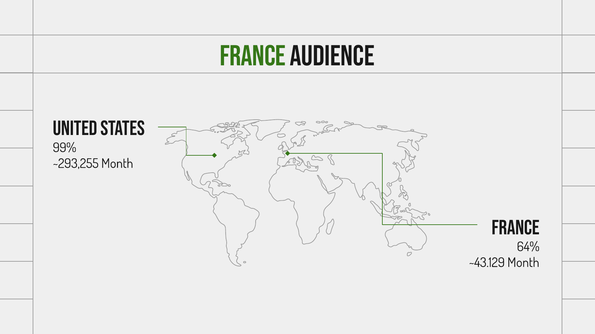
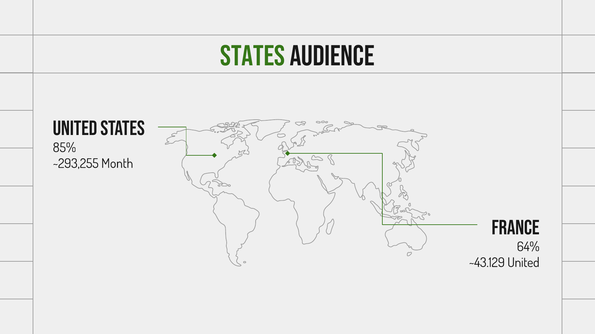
France at (253, 56): France -> States
99%: 99% -> 85%
~43.129 Month: Month -> United
